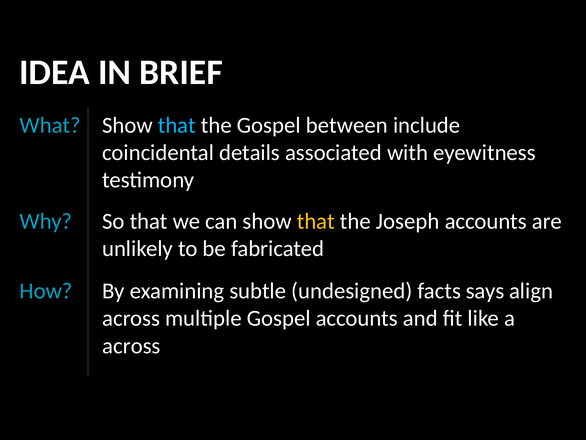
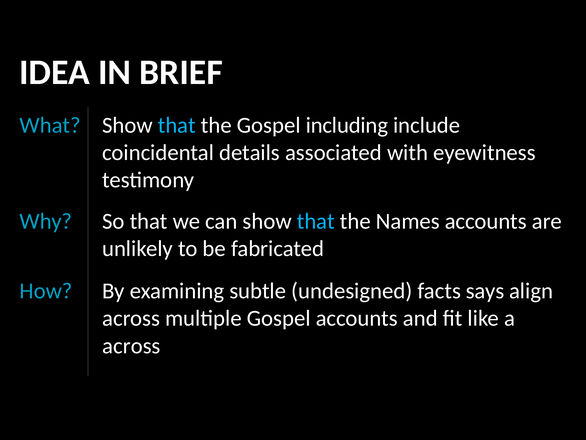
between: between -> including
that at (316, 221) colour: yellow -> light blue
Joseph: Joseph -> Names
